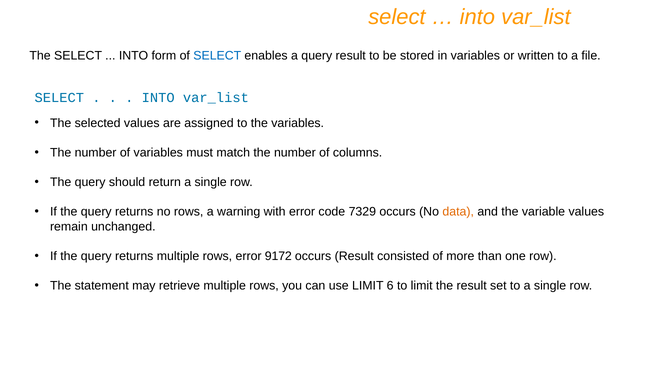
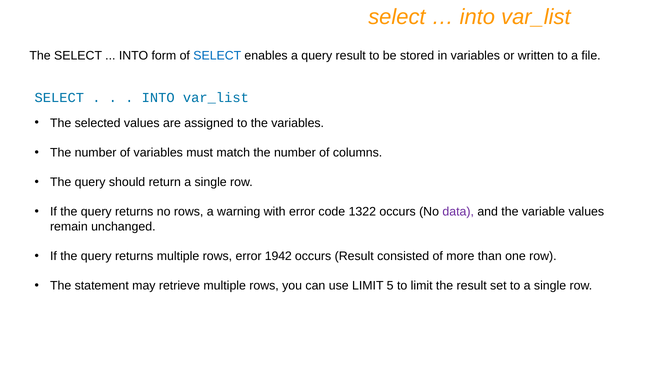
7329: 7329 -> 1322
data colour: orange -> purple
9172: 9172 -> 1942
6: 6 -> 5
